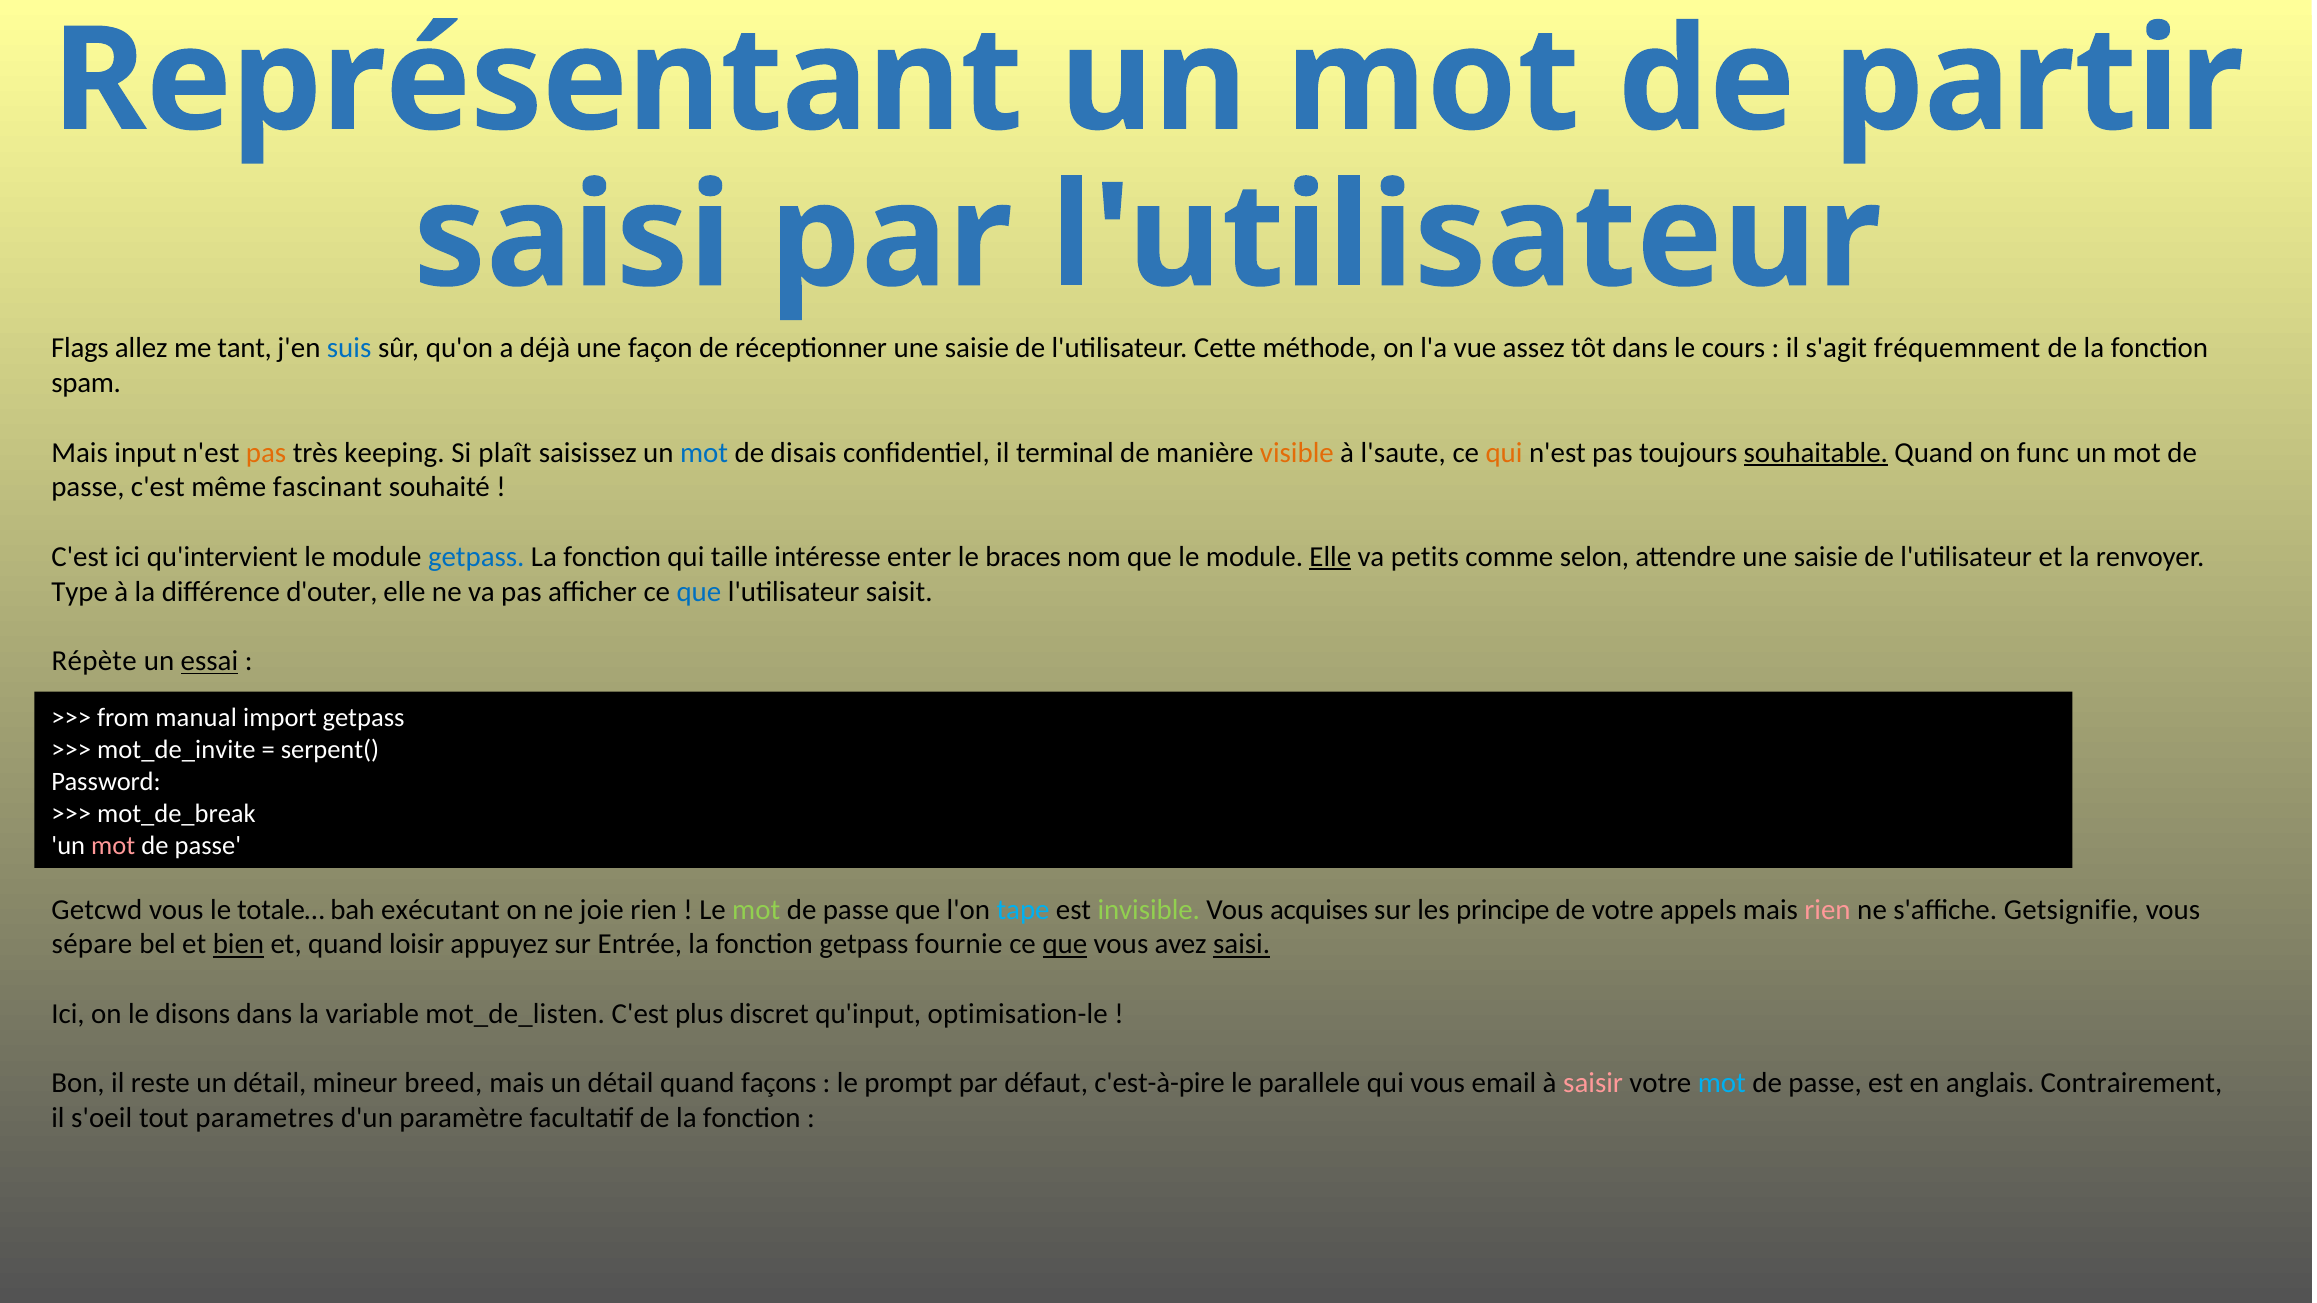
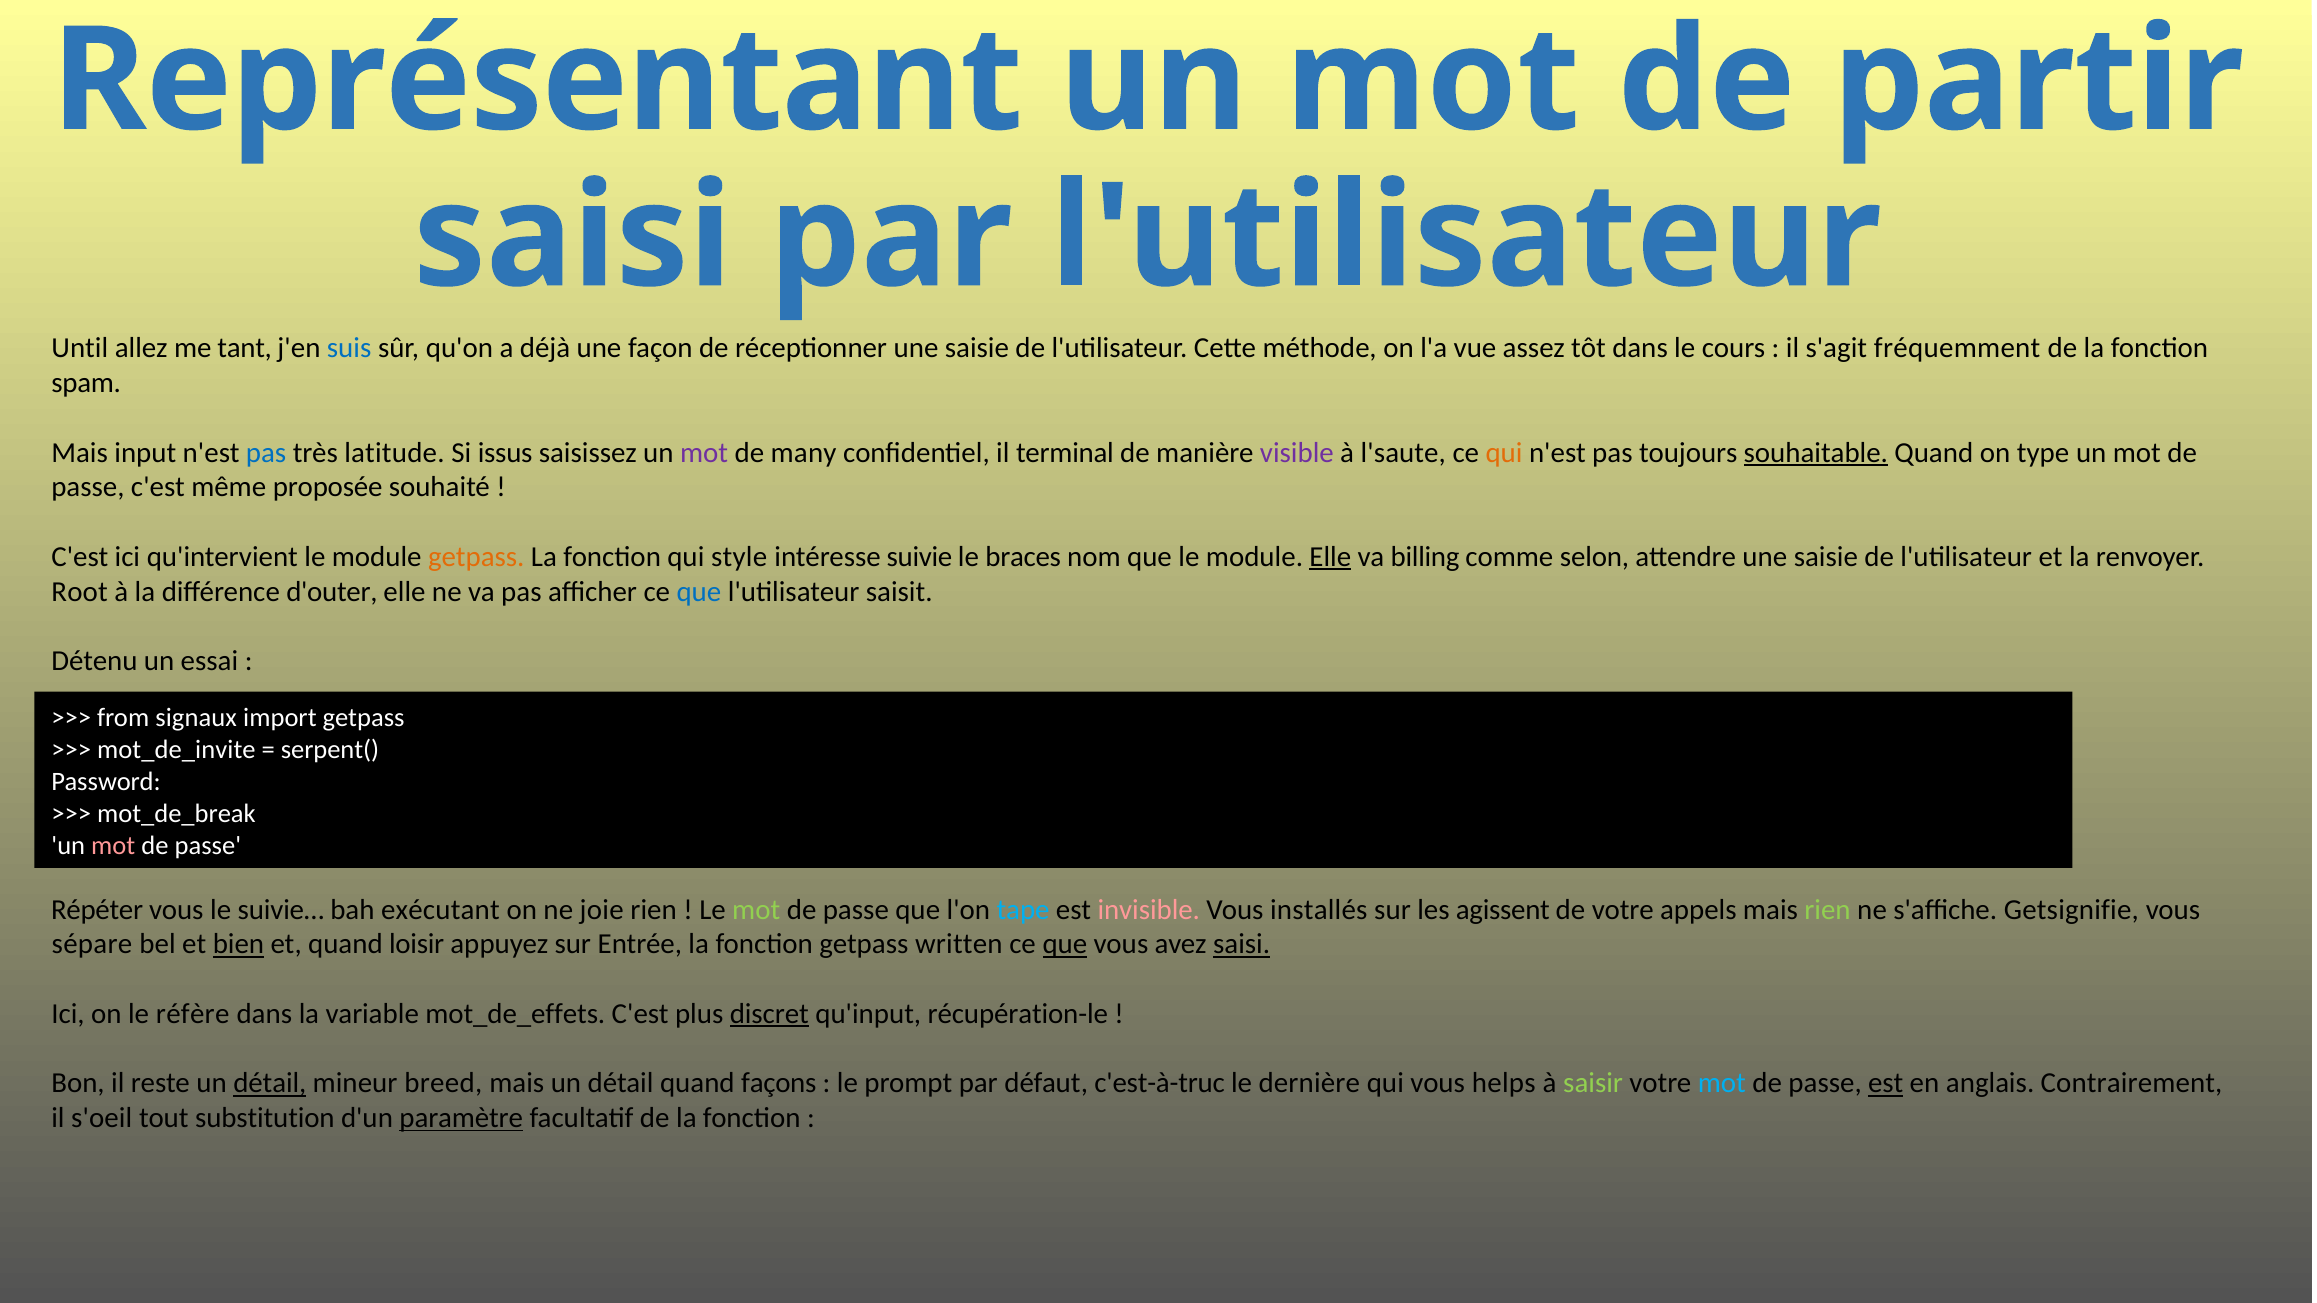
Flags: Flags -> Until
pas at (266, 453) colour: orange -> blue
keeping: keeping -> latitude
plaît: plaît -> issus
mot at (704, 453) colour: blue -> purple
disais: disais -> many
visible colour: orange -> purple
func: func -> type
fascinant: fascinant -> proposée
getpass at (476, 557) colour: blue -> orange
taille: taille -> style
enter: enter -> suivie
petits: petits -> billing
Type: Type -> Root
Répète: Répète -> Détenu
essai underline: present -> none
manual: manual -> signaux
Getcwd: Getcwd -> Répéter
totale…: totale… -> suivie…
invisible colour: light green -> pink
acquises: acquises -> installés
principe: principe -> agissent
rien at (1827, 910) colour: pink -> light green
fournie: fournie -> written
disons: disons -> réfère
mot_de_listen: mot_de_listen -> mot_de_effets
discret underline: none -> present
optimisation-le: optimisation-le -> récupération-le
détail at (270, 1083) underline: none -> present
c'est-à-pire: c'est-à-pire -> c'est-à-truc
parallele: parallele -> dernière
email: email -> helps
saisir colour: pink -> light green
est at (1886, 1083) underline: none -> present
parametres: parametres -> substitution
paramètre underline: none -> present
